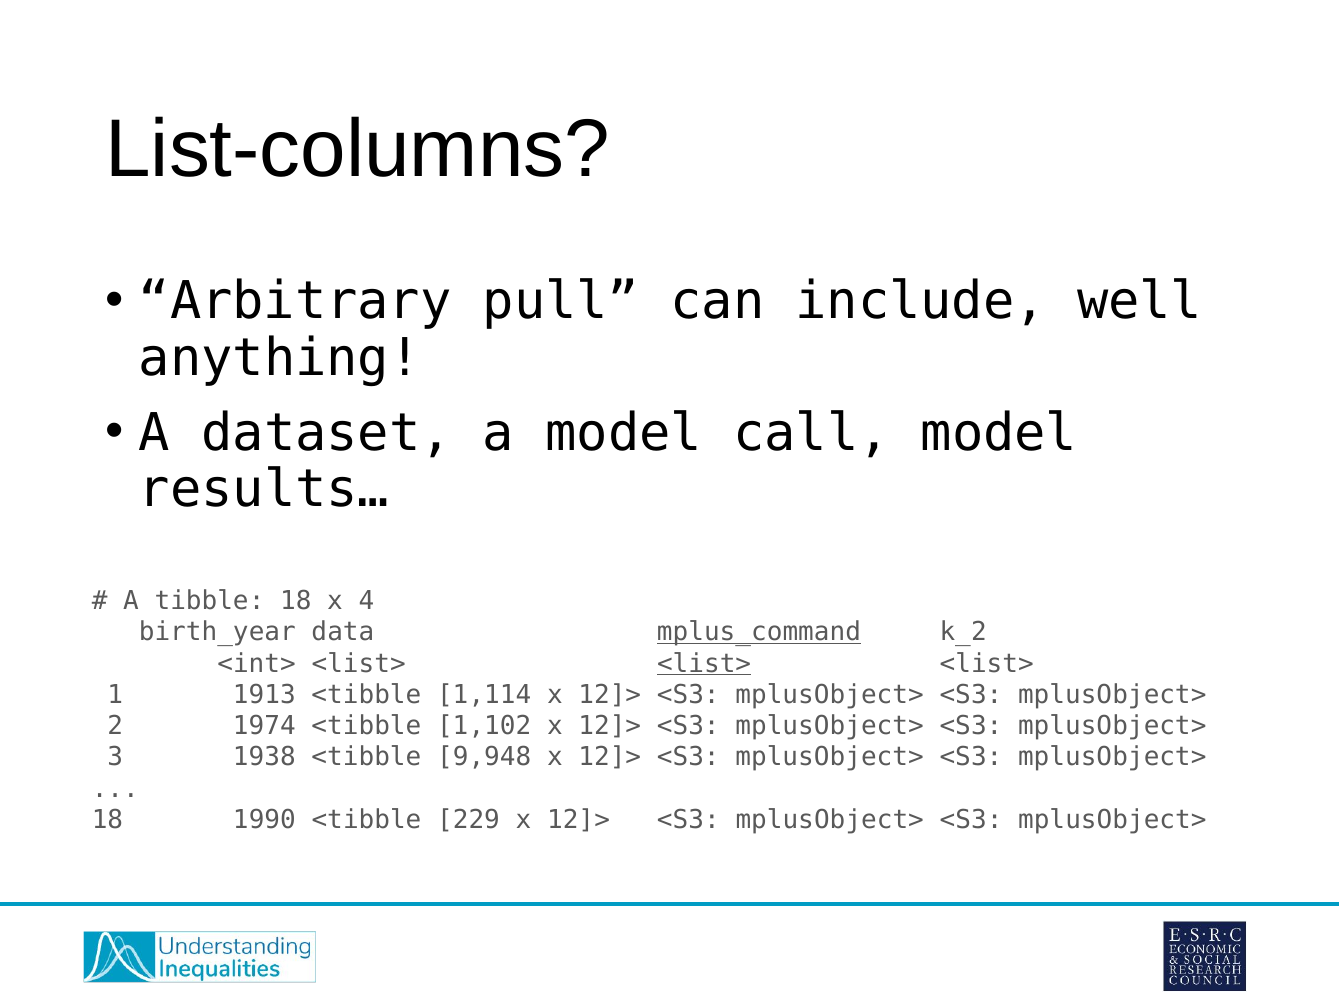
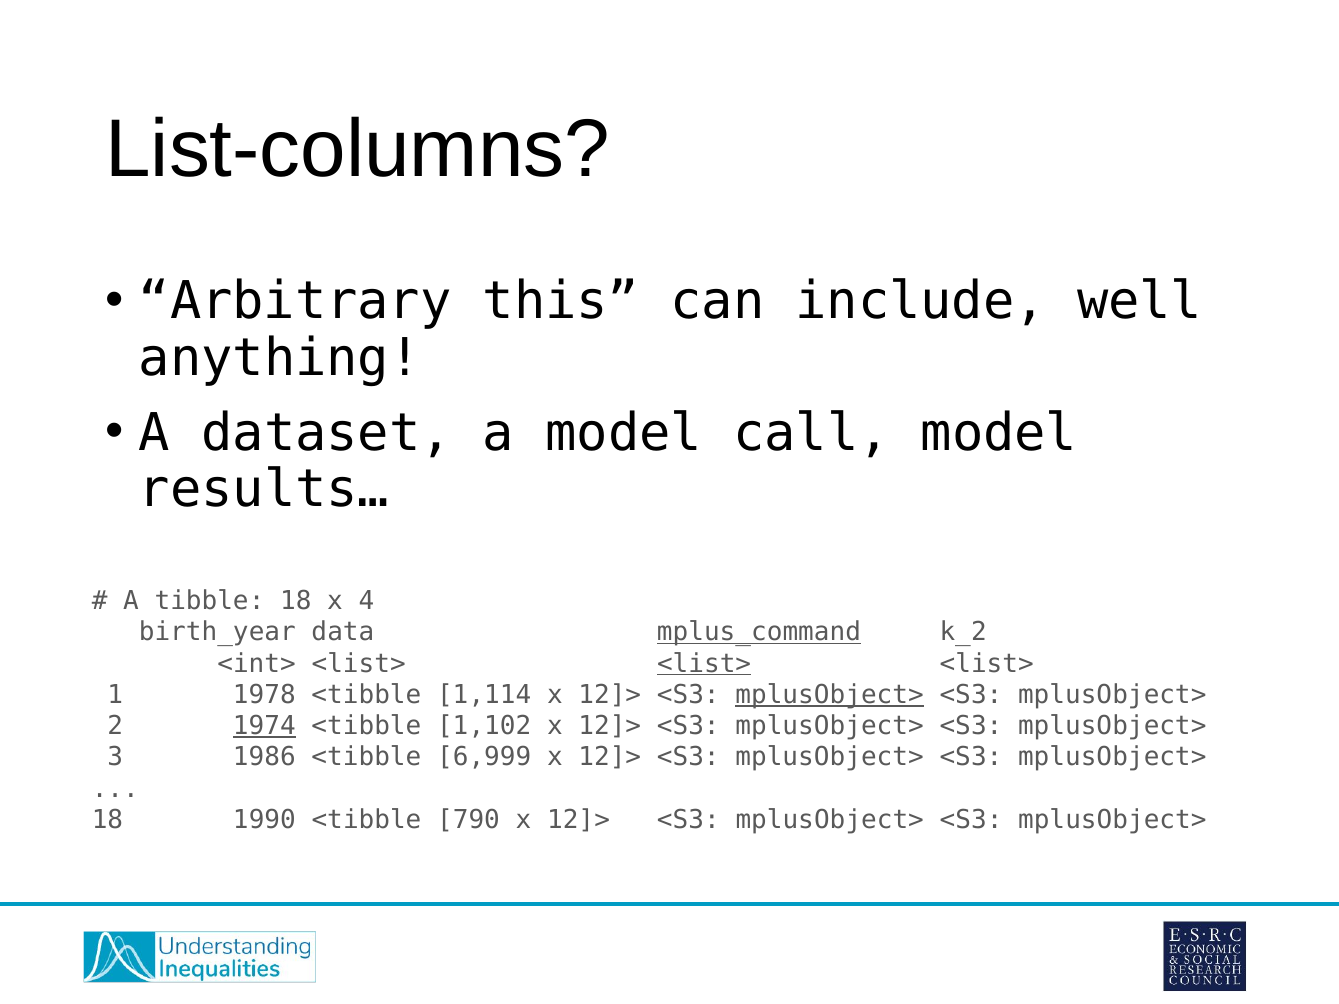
pull: pull -> this
1913: 1913 -> 1978
mplusObject> at (830, 695) underline: none -> present
1974 underline: none -> present
1938: 1938 -> 1986
9,948: 9,948 -> 6,999
229: 229 -> 790
